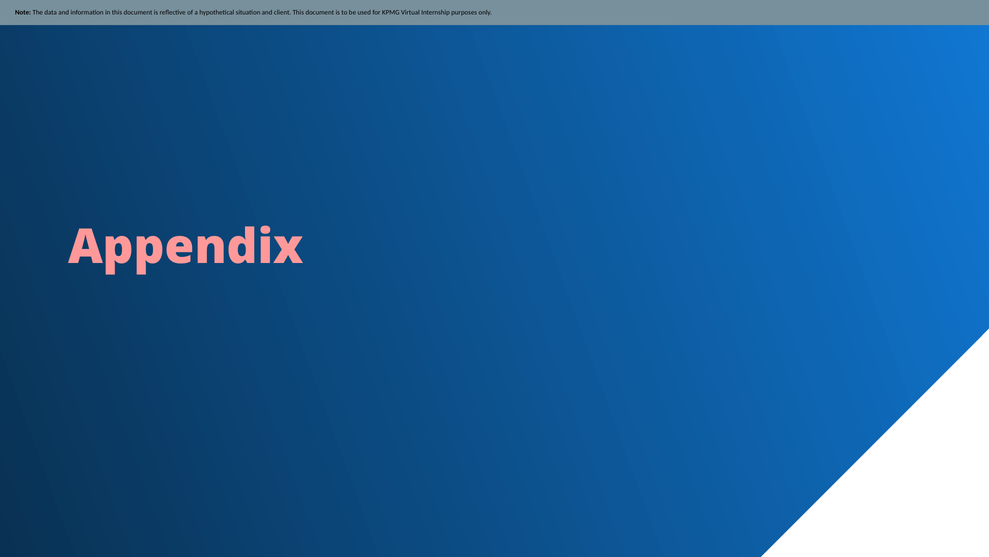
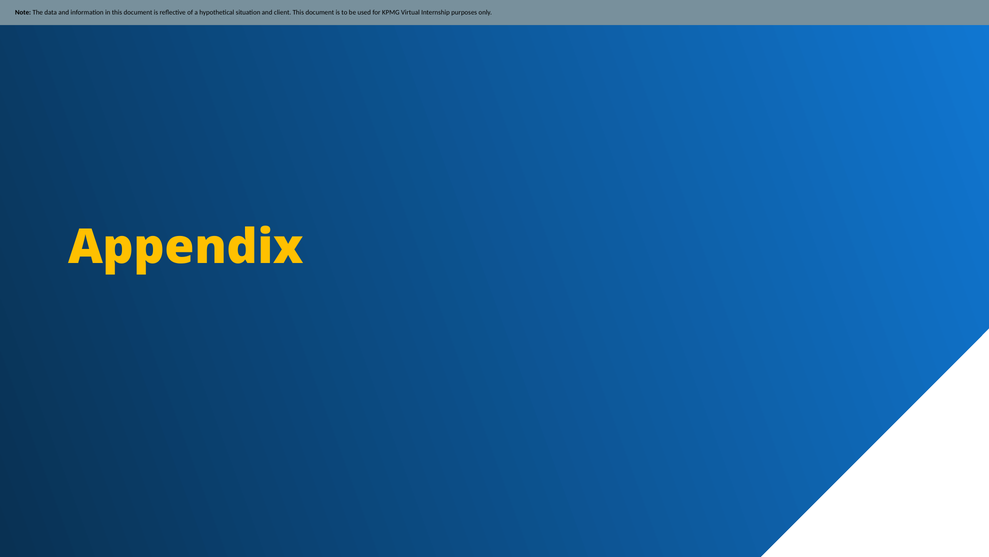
Appendix colour: pink -> yellow
